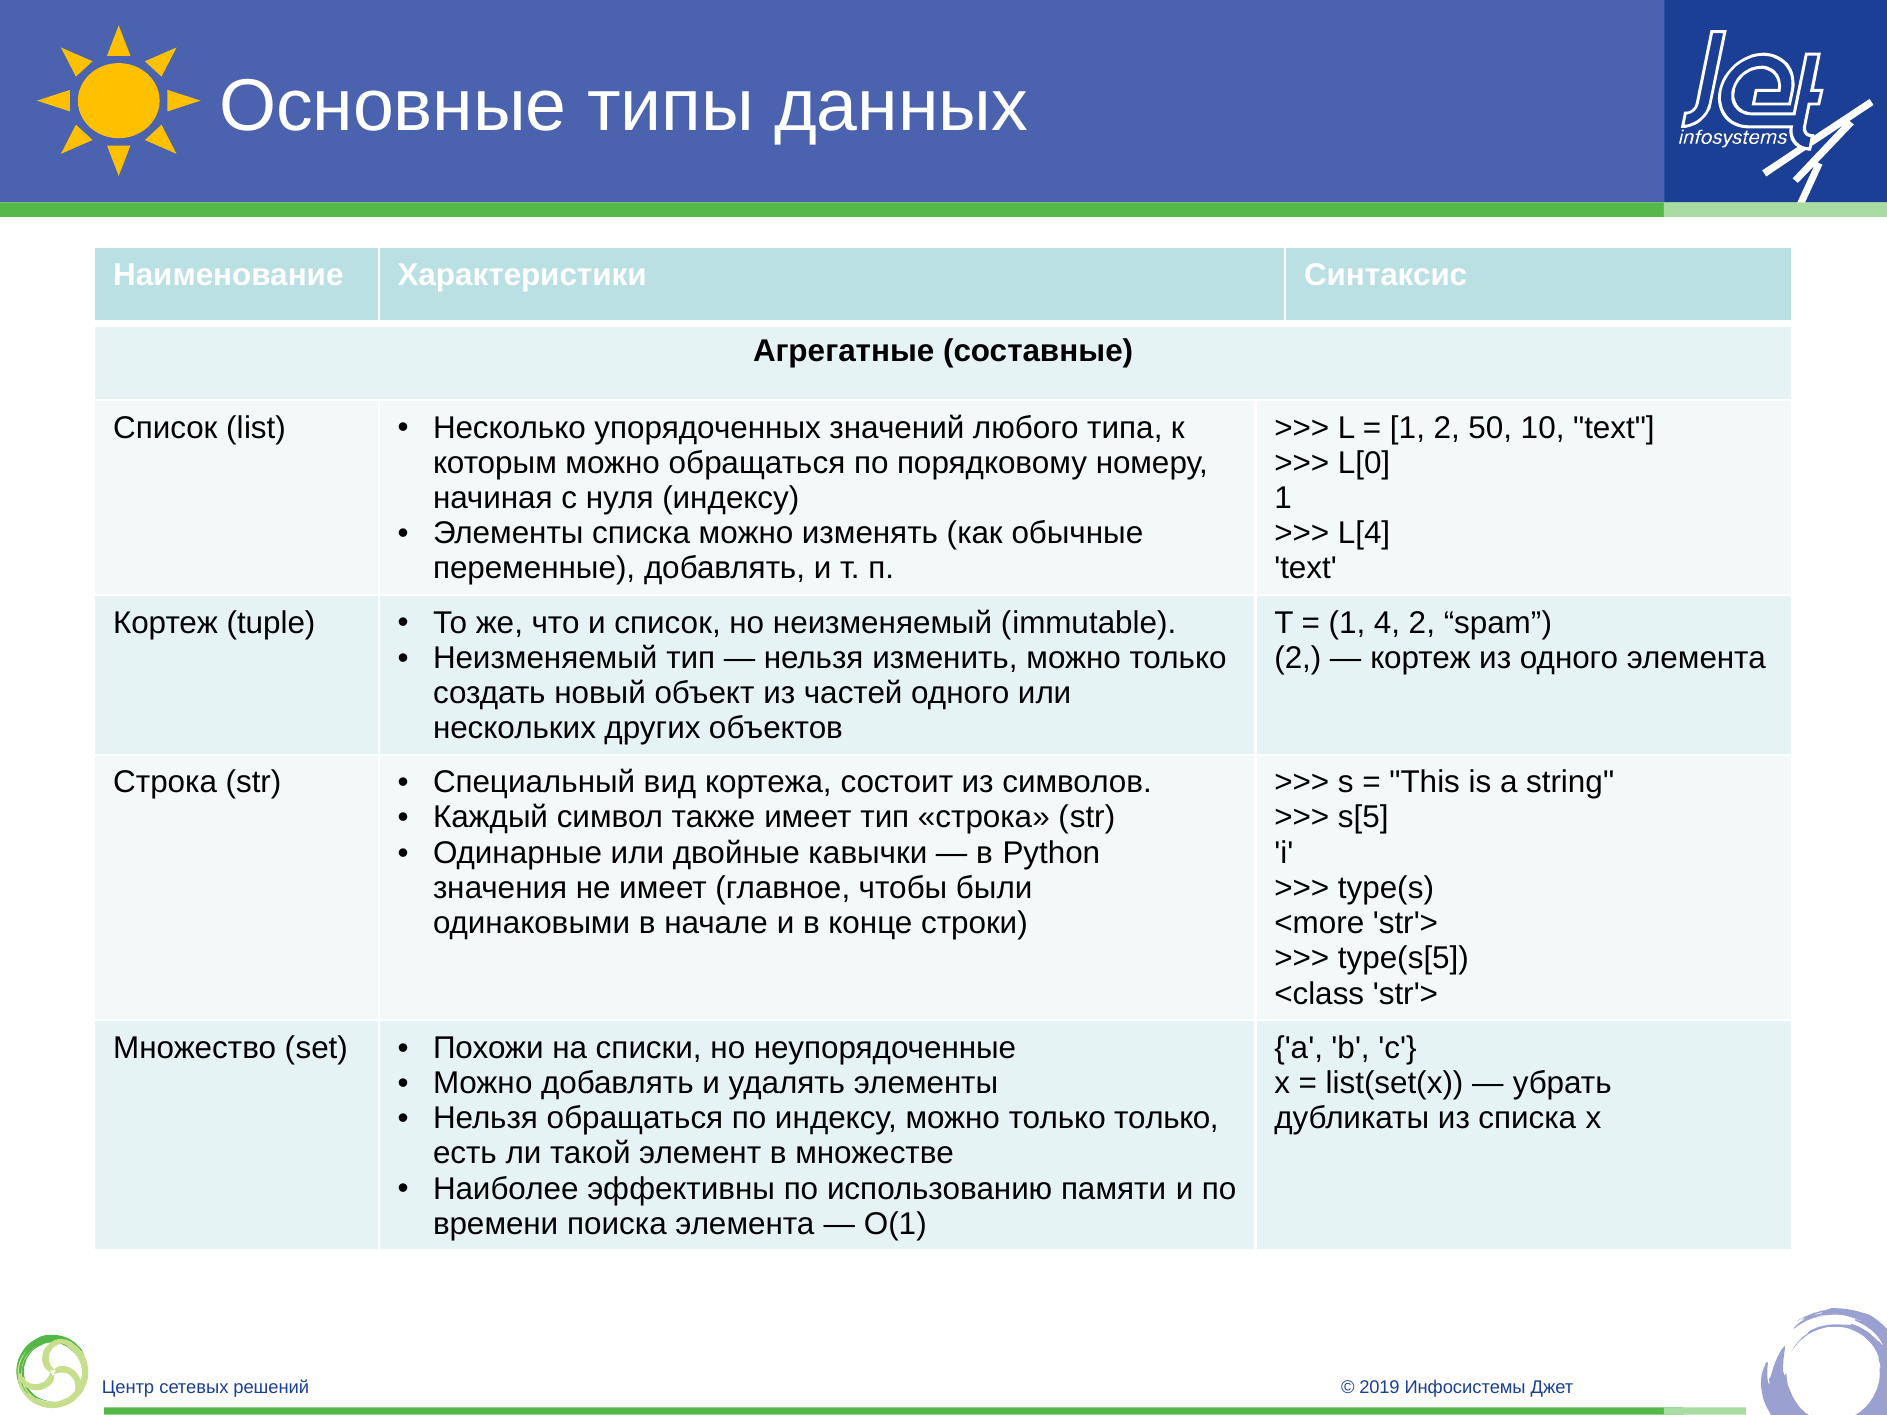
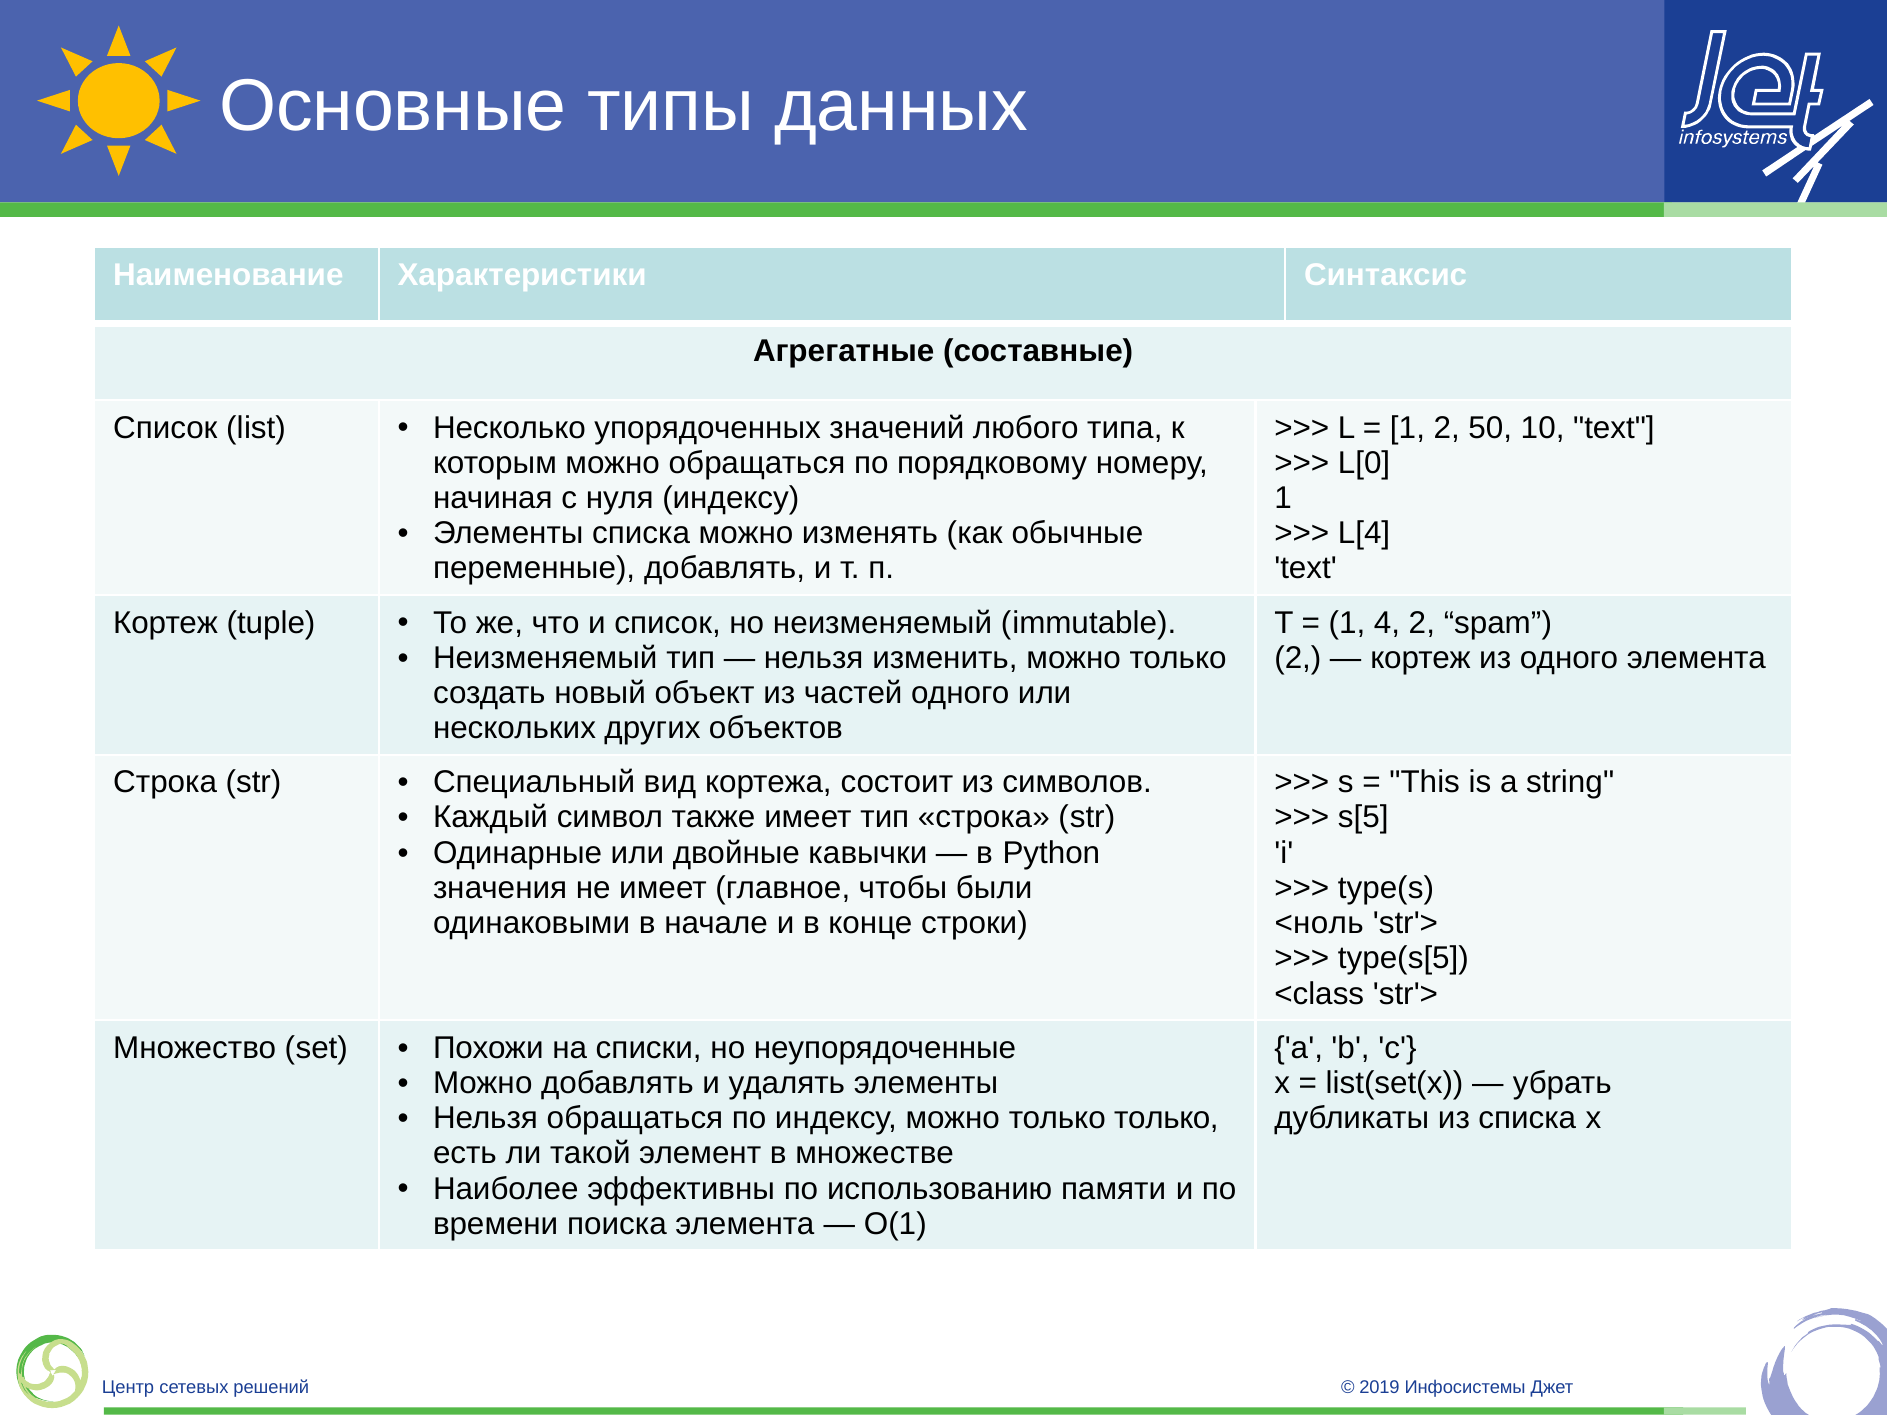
<more: <more -> <ноль
